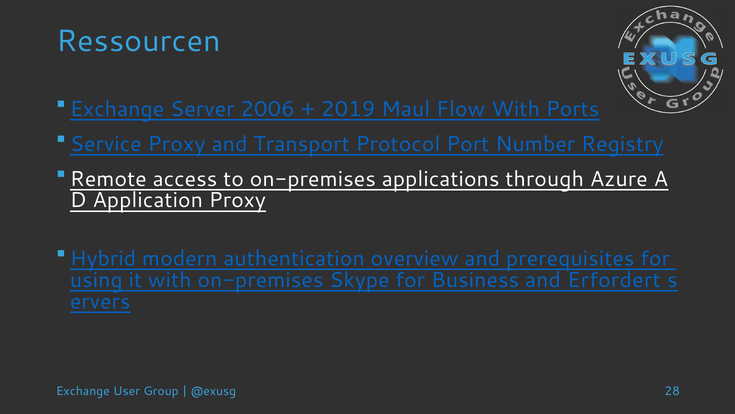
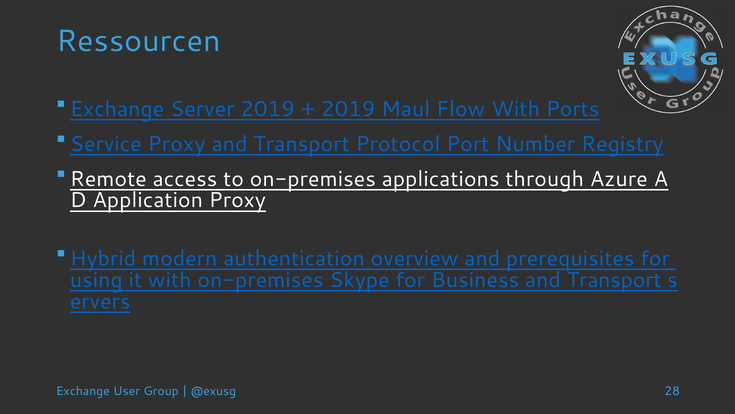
Server 2006: 2006 -> 2019
Business and Erfordert: Erfordert -> Transport
